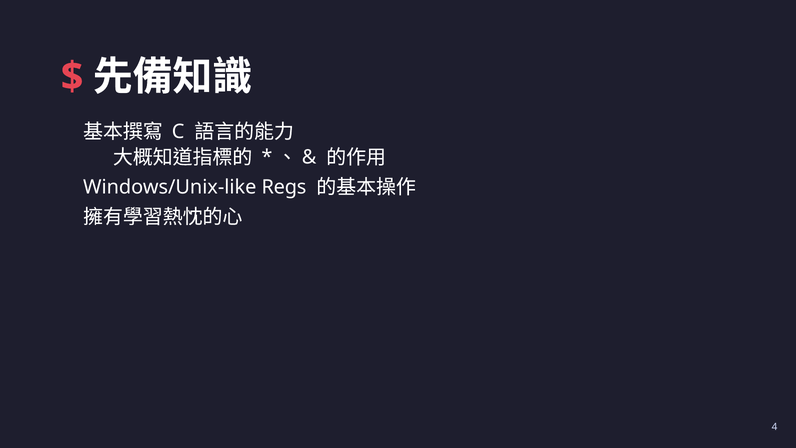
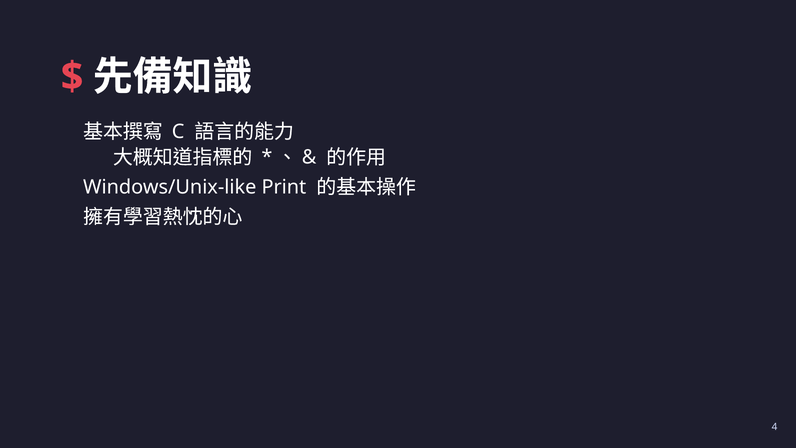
Regs: Regs -> Print
